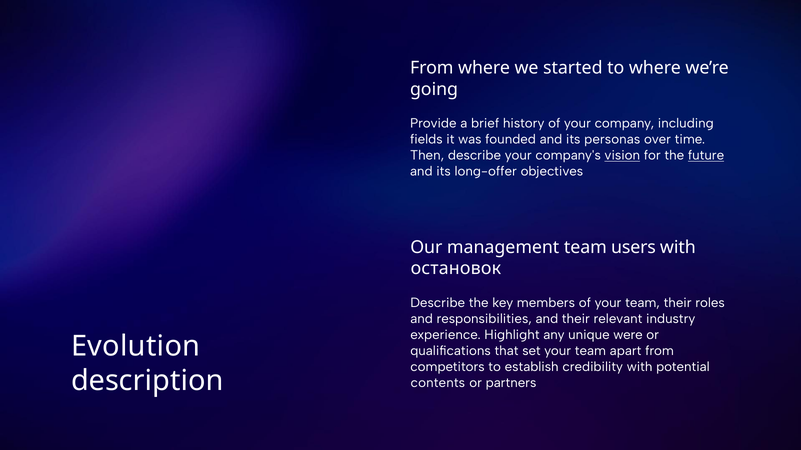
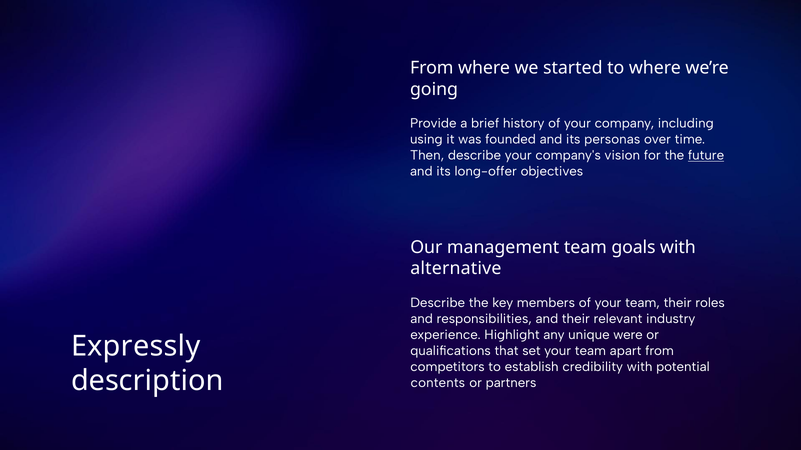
fields: fields -> using
vision underline: present -> none
users: users -> goals
остановок: остановок -> alternative
Evolution: Evolution -> Expressly
